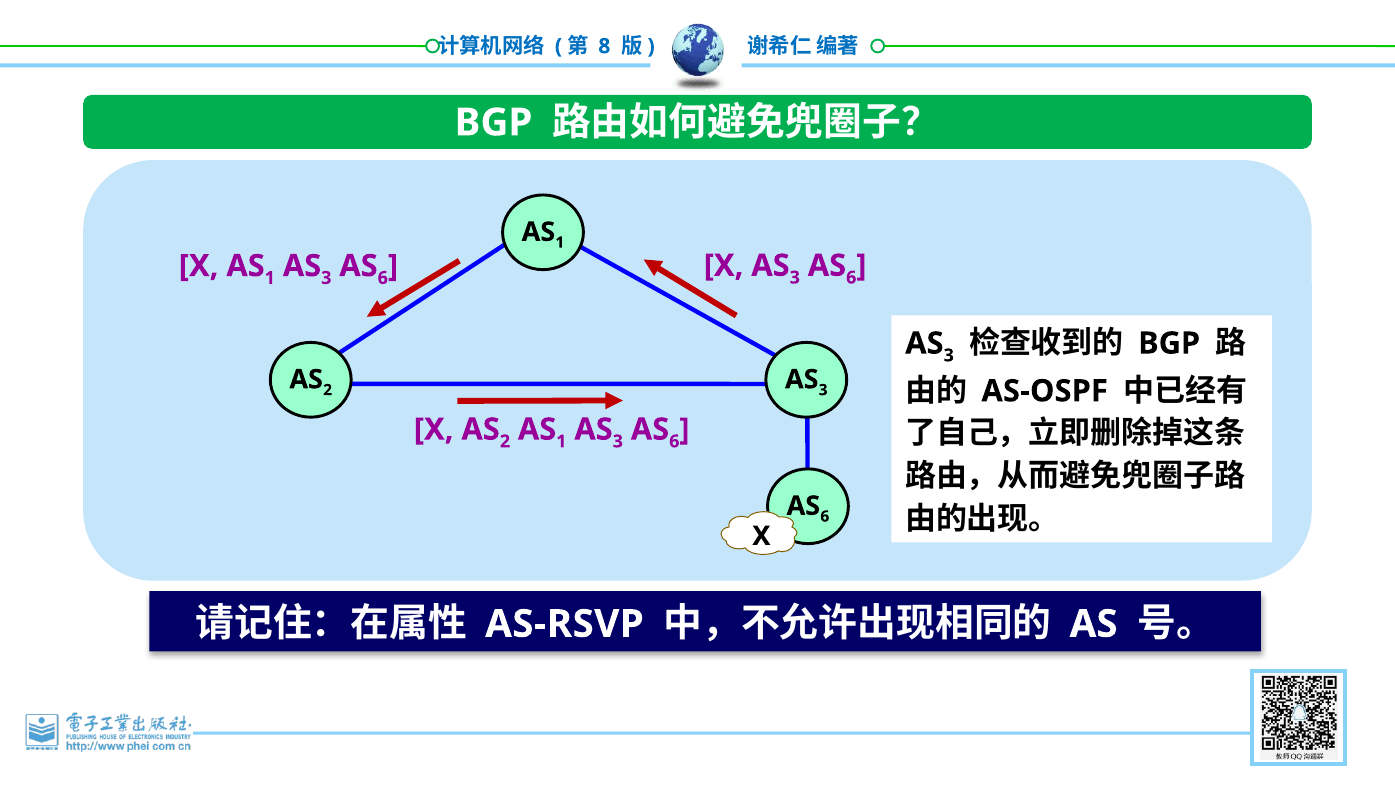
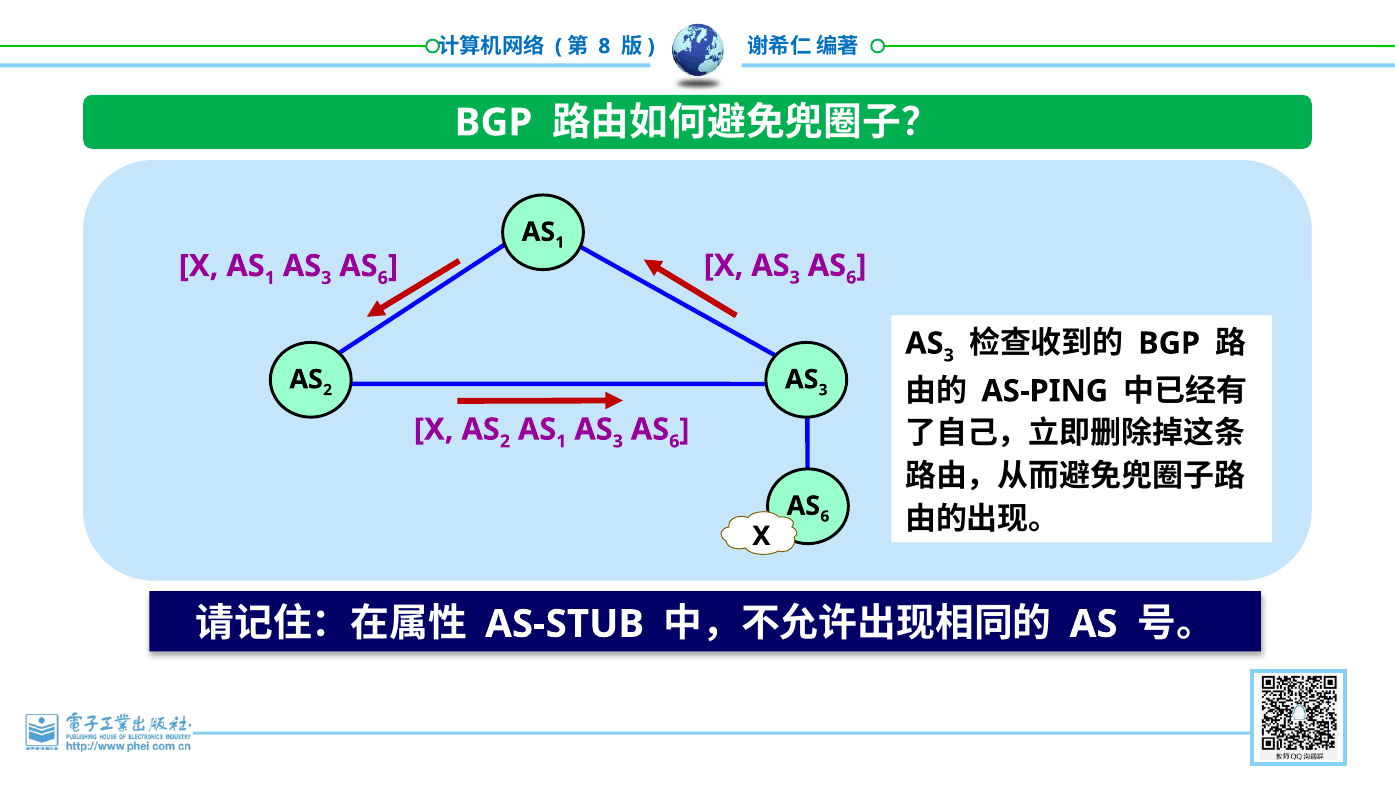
AS-OSPF: AS-OSPF -> AS-PING
AS-RSVP: AS-RSVP -> AS-STUB
